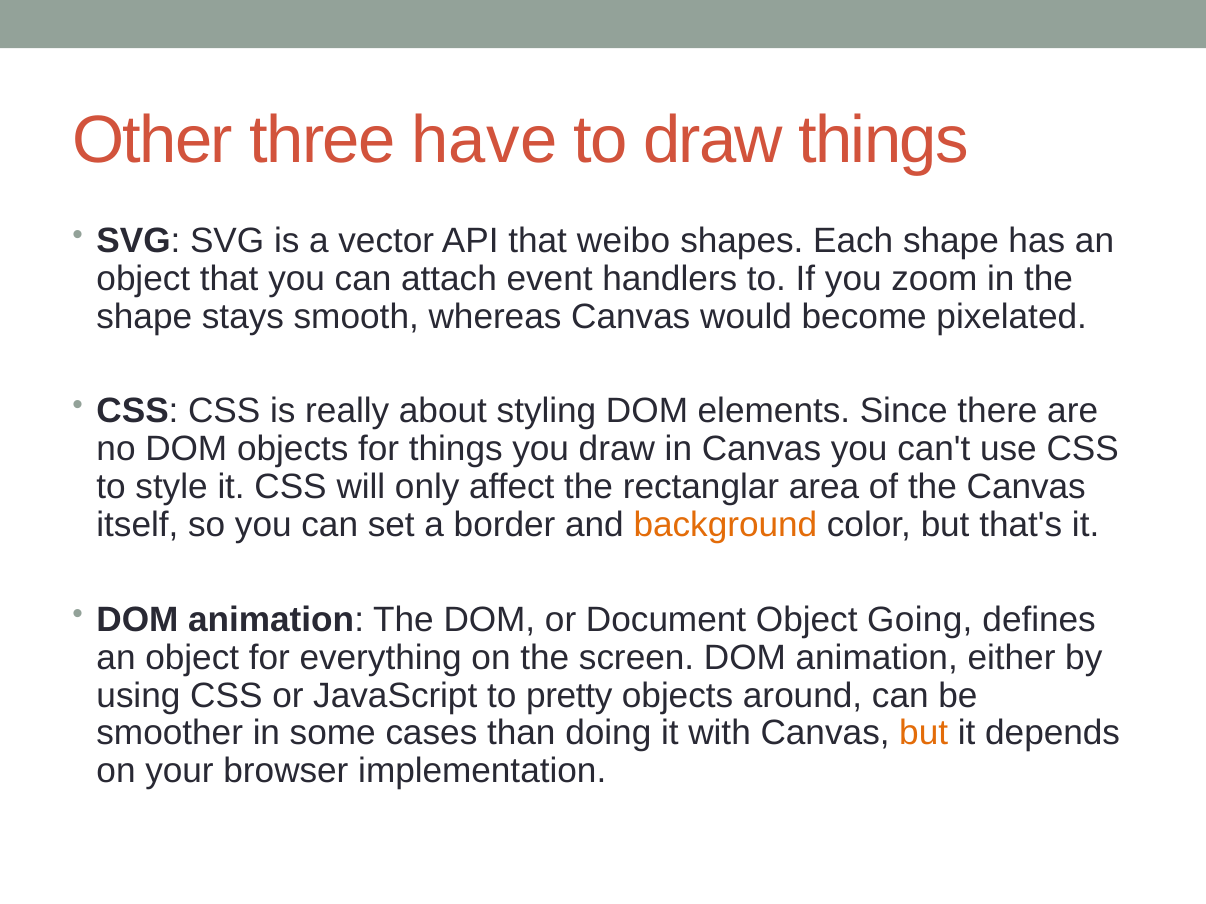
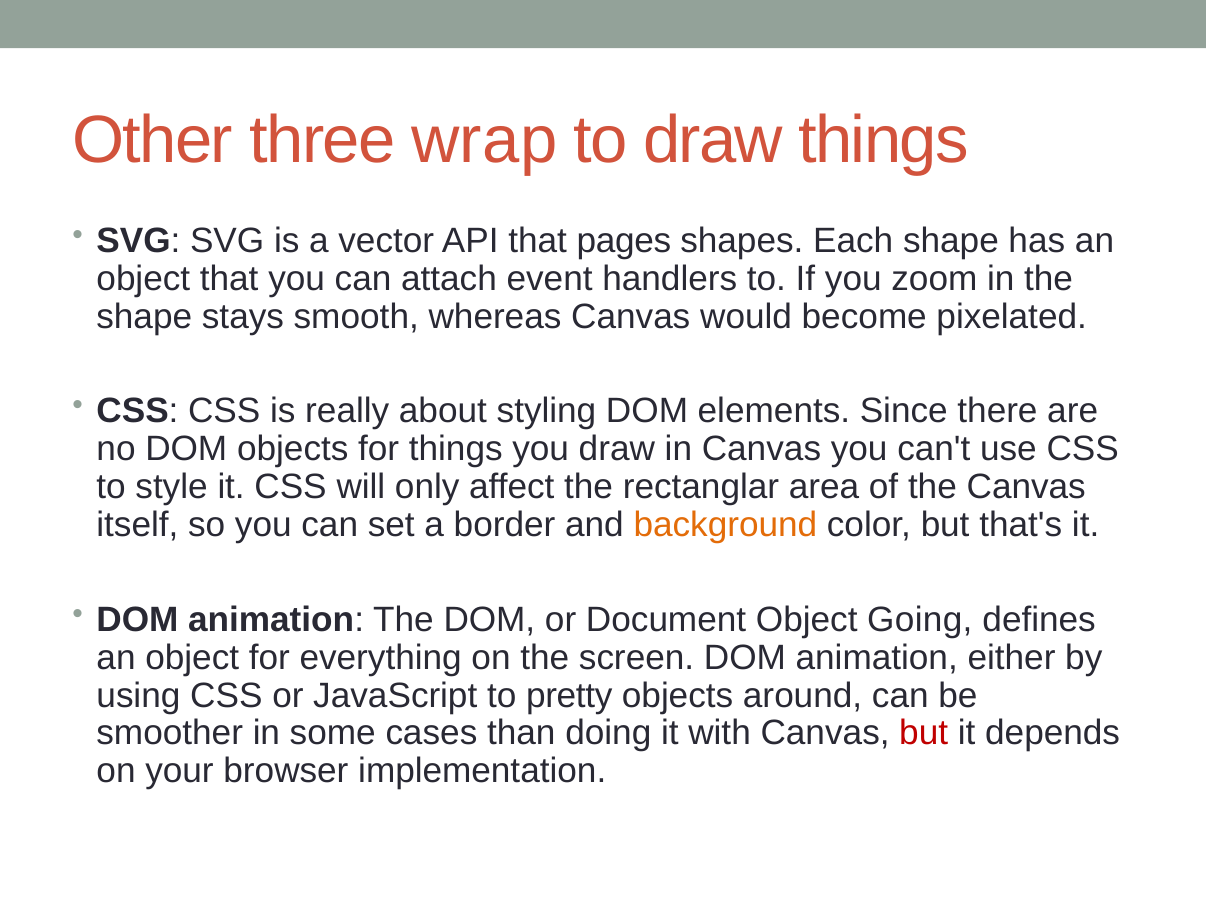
have: have -> wrap
weibo: weibo -> pages
but at (924, 734) colour: orange -> red
